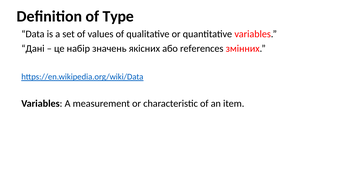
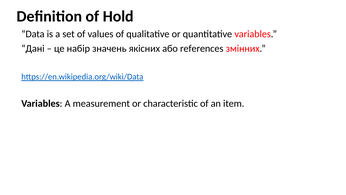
Type: Type -> Hold
